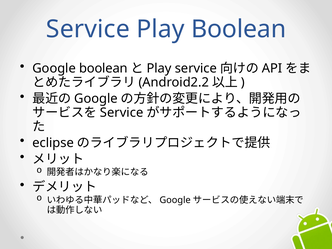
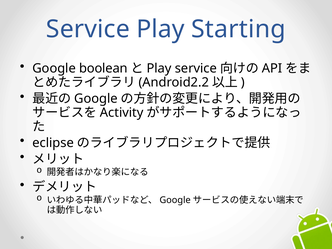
Play Boolean: Boolean -> Starting
Service at (122, 113): Service -> Activity
